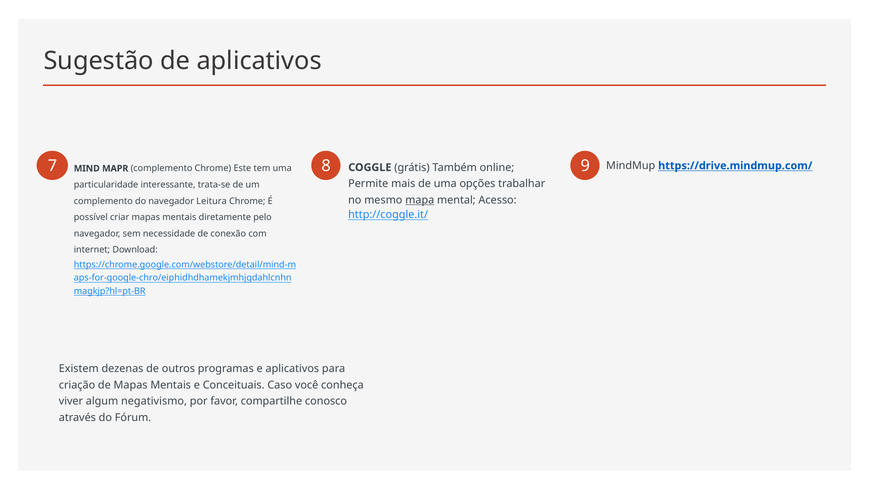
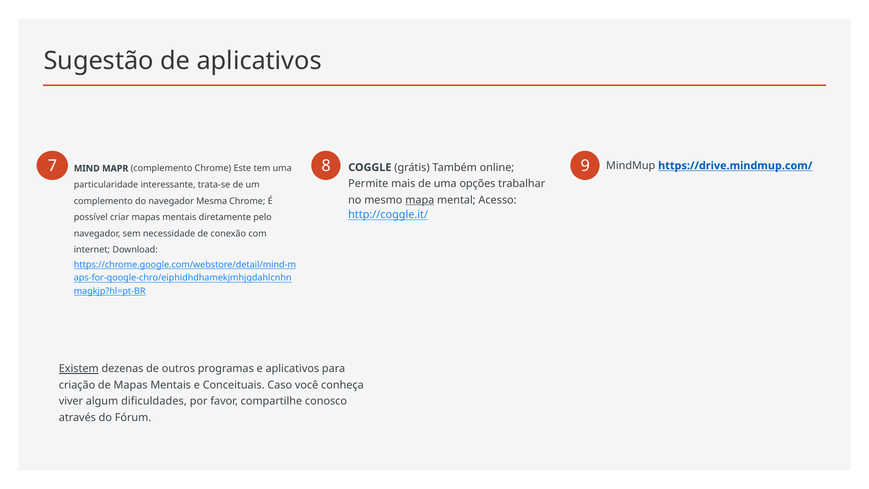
Leitura: Leitura -> Mesma
Existem underline: none -> present
negativismo: negativismo -> dificuldades
